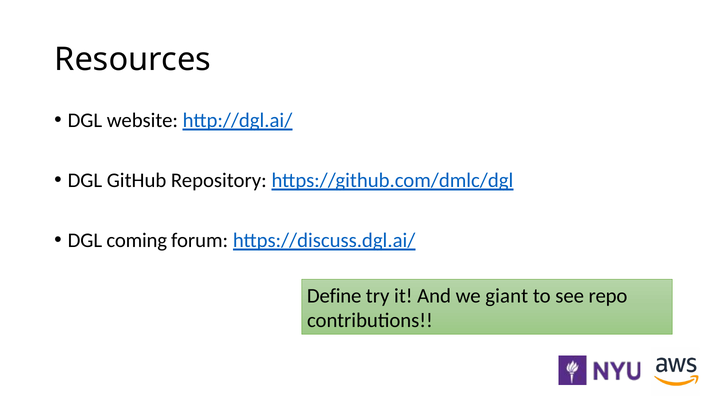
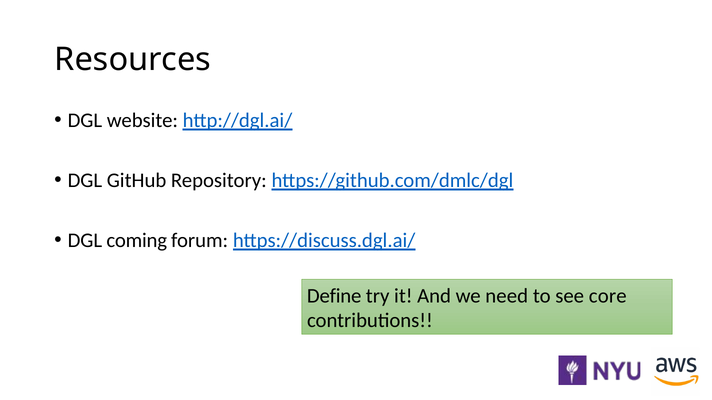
giant: giant -> need
repo: repo -> core
